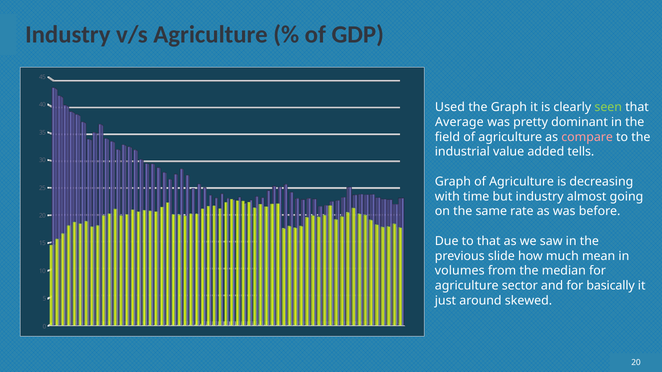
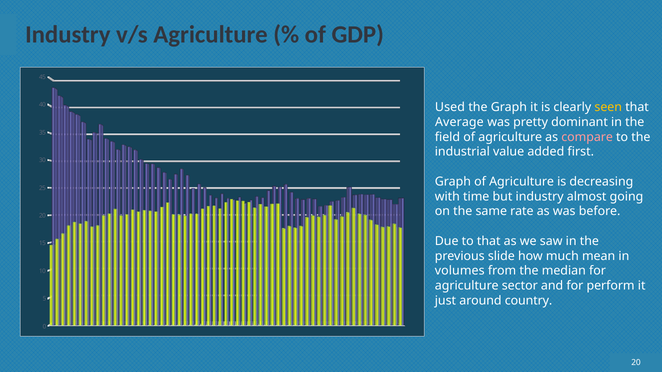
seen colour: light green -> yellow
tells: tells -> first
basically: basically -> perform
skewed: skewed -> country
